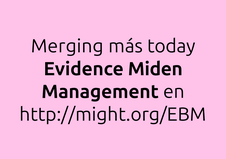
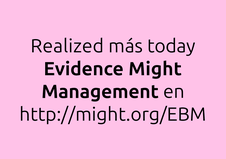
Merging: Merging -> Realized
Miden: Miden -> Might
